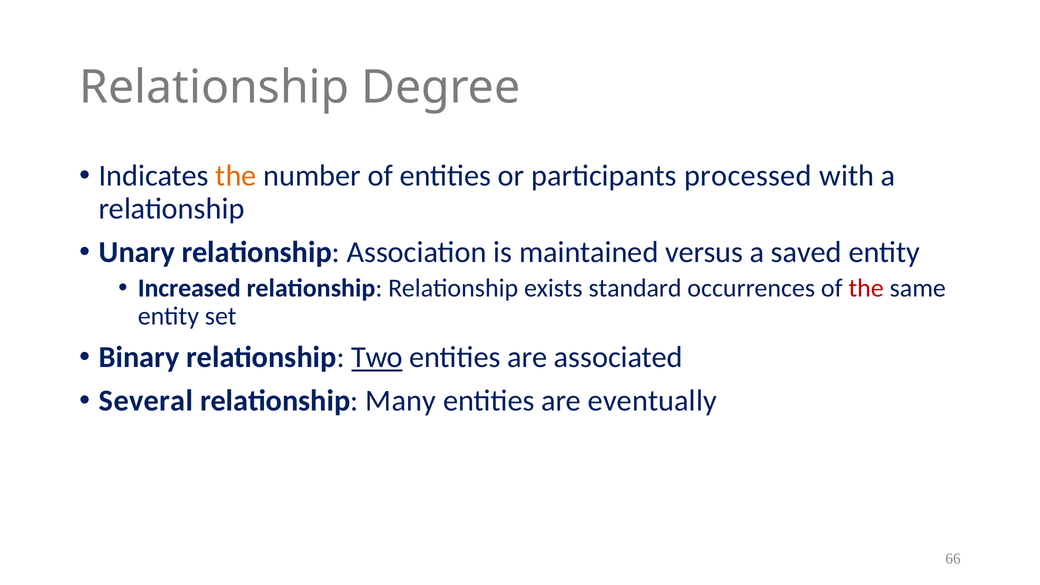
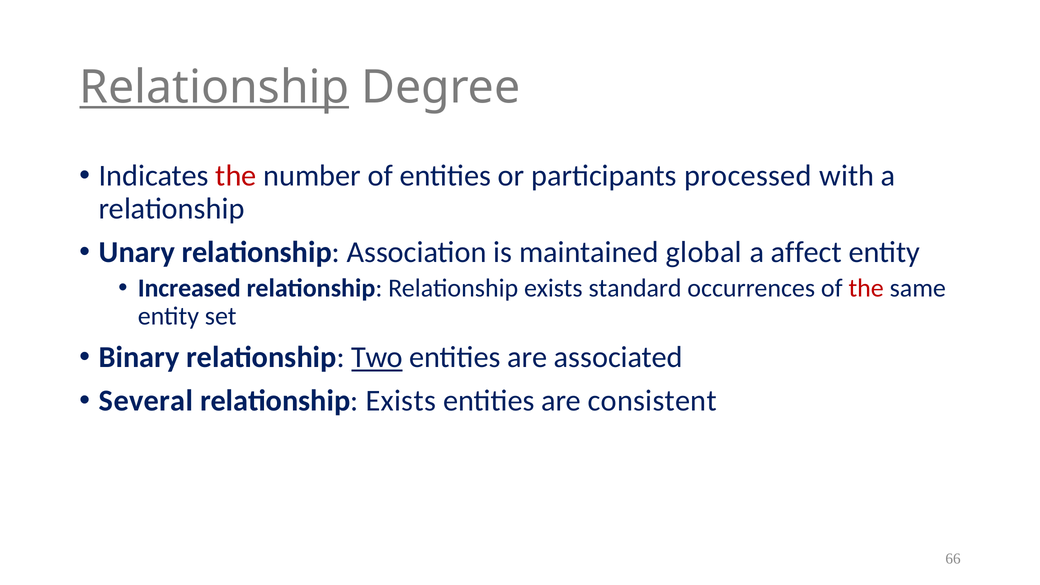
Relationship at (214, 87) underline: none -> present
the at (236, 176) colour: orange -> red
versus: versus -> global
saved: saved -> affect
Many at (401, 401): Many -> Exists
eventually: eventually -> consistent
